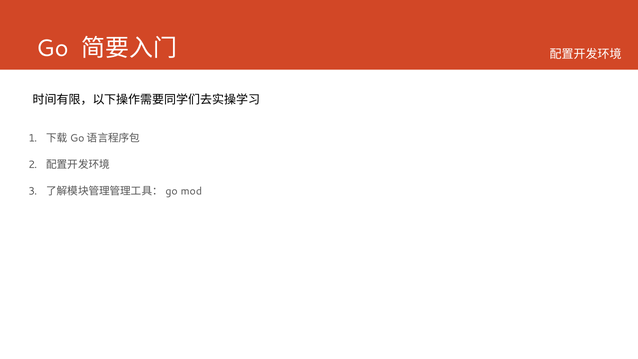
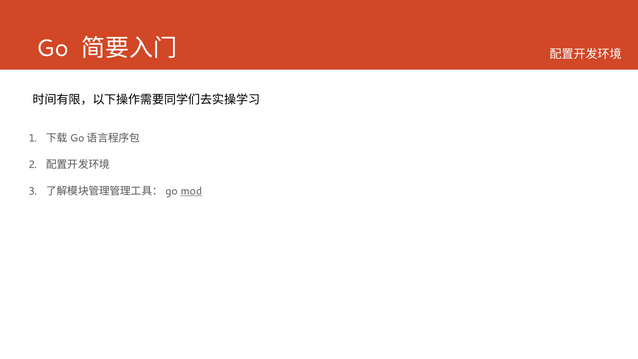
mod underline: none -> present
